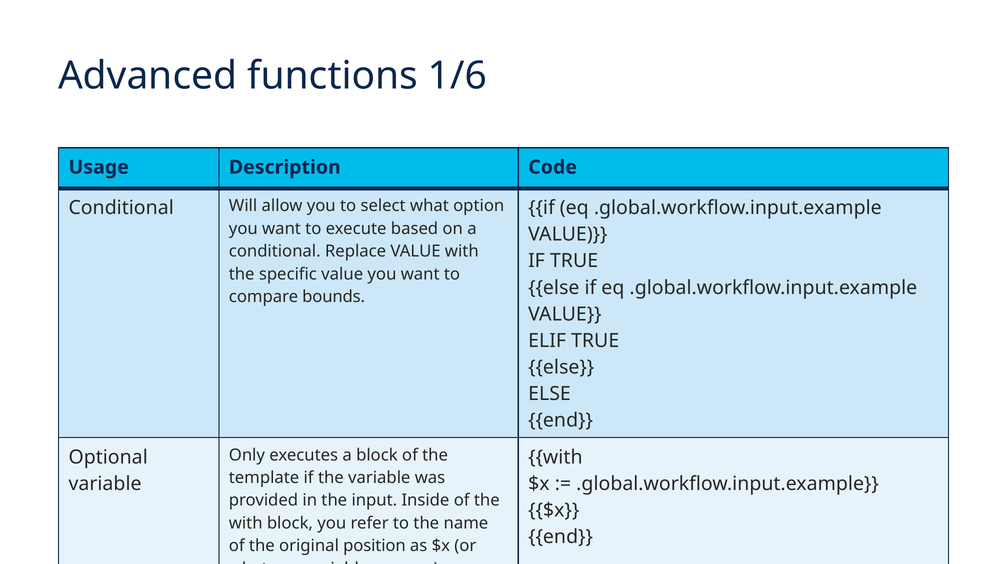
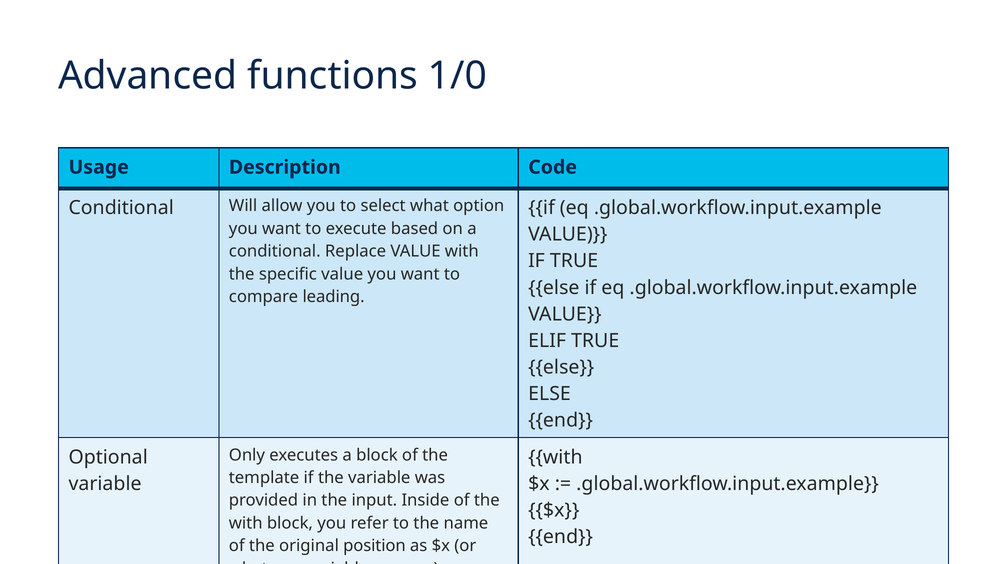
1/6: 1/6 -> 1/0
bounds: bounds -> leading
